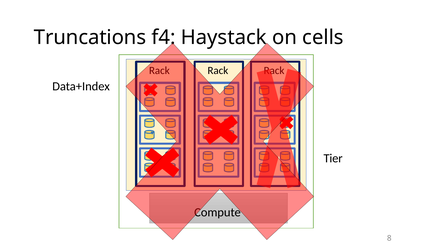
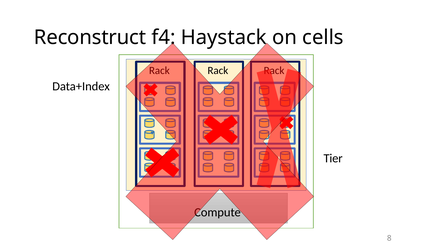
Truncations: Truncations -> Reconstruct
